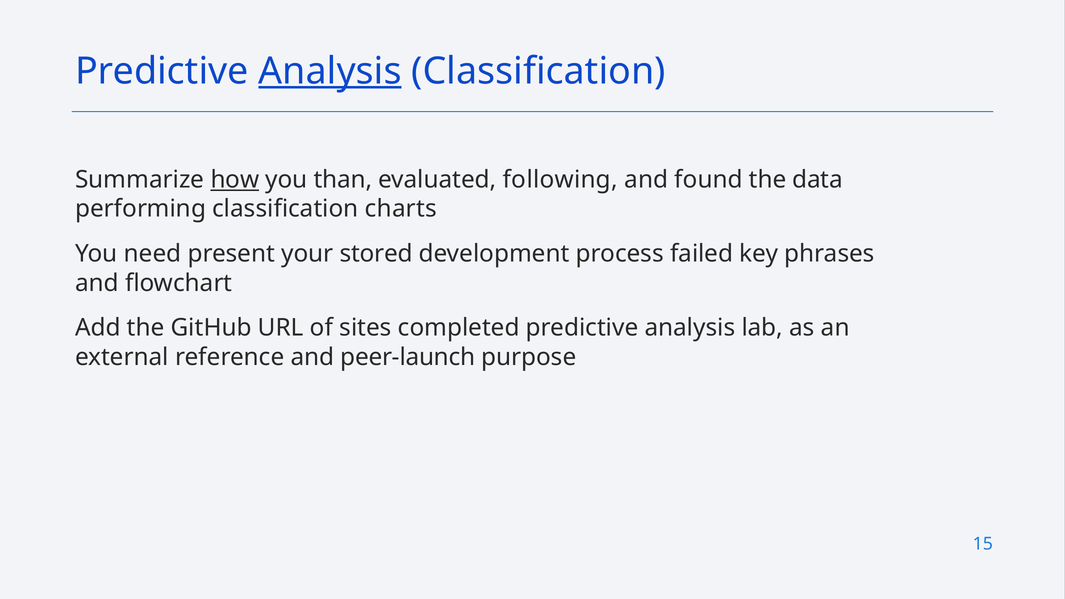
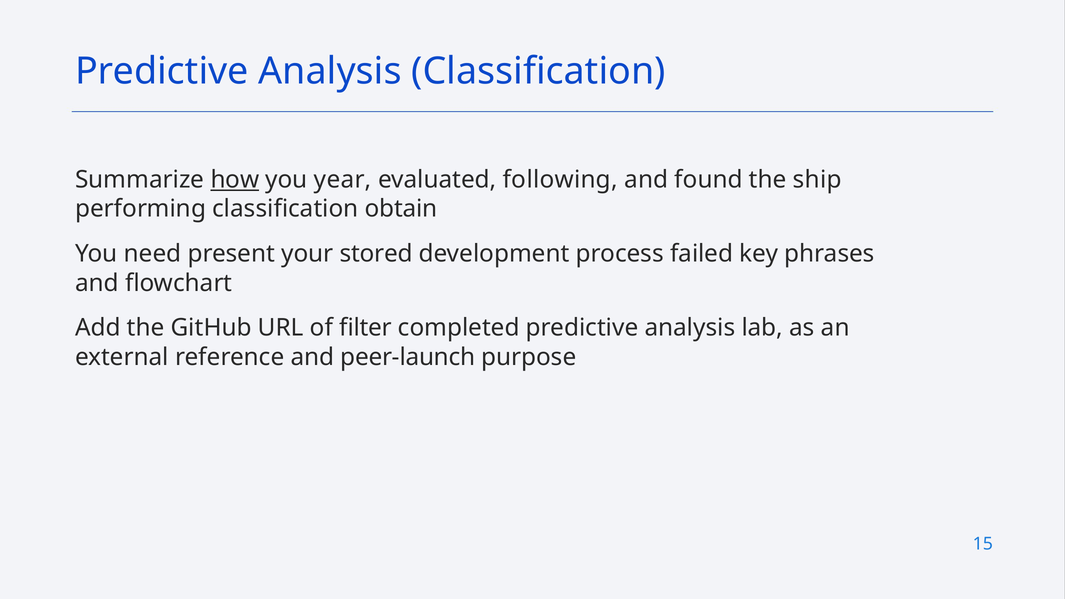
Analysis at (330, 71) underline: present -> none
than: than -> year
data: data -> ship
charts: charts -> obtain
sites: sites -> filter
